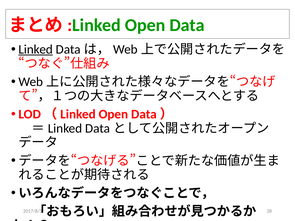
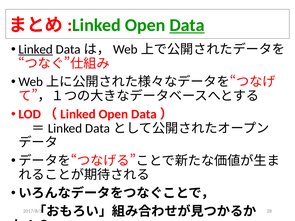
Data underline: none -> present
